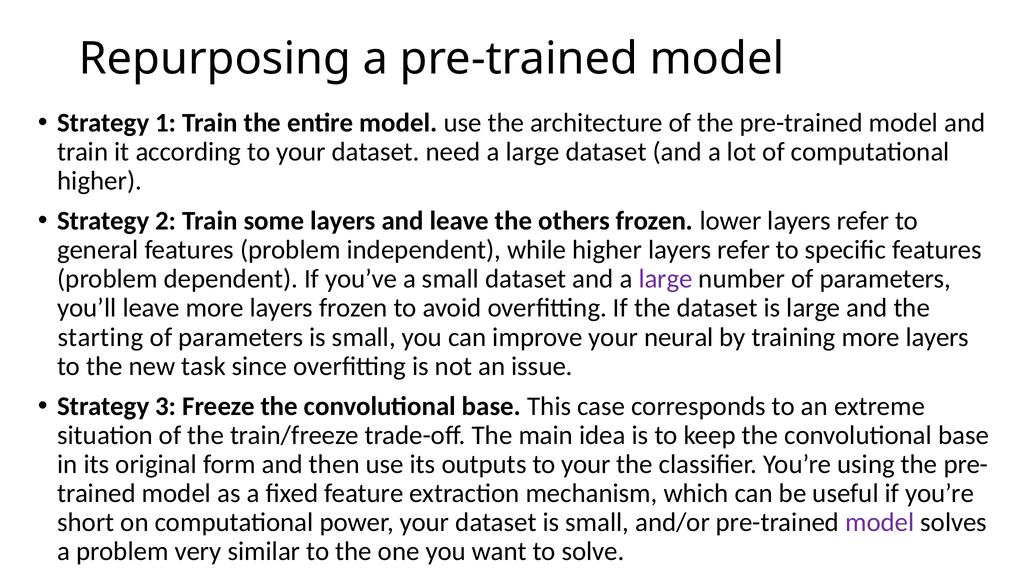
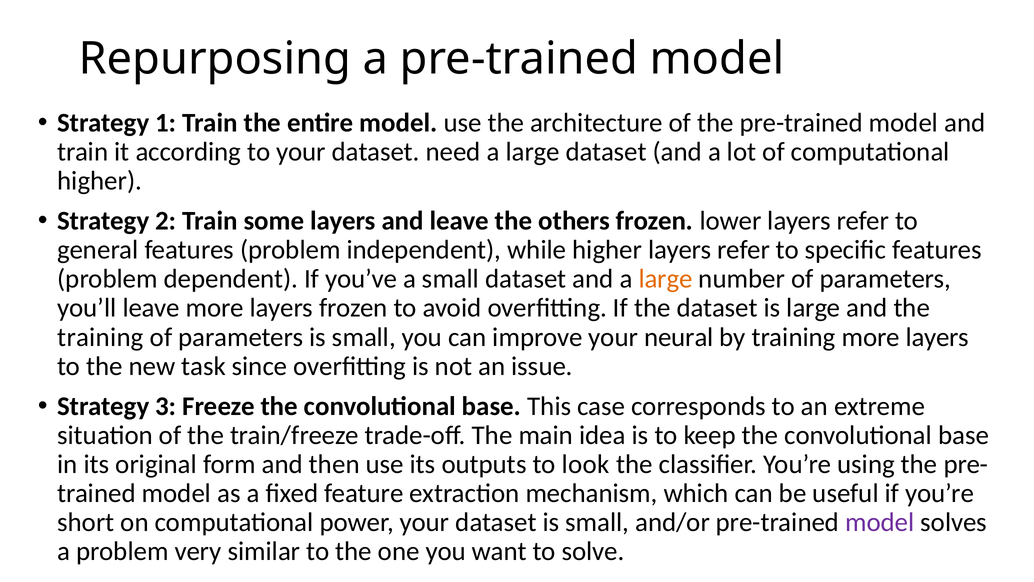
large at (666, 279) colour: purple -> orange
starting at (100, 337): starting -> training
outputs to your: your -> look
